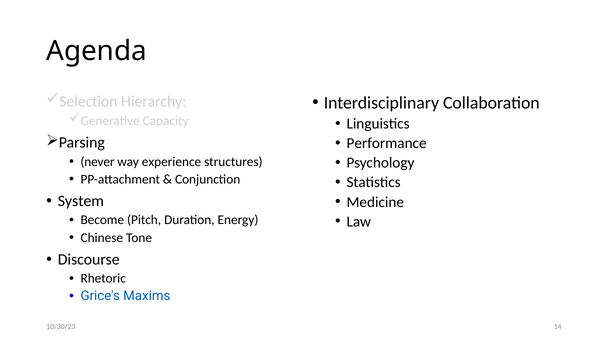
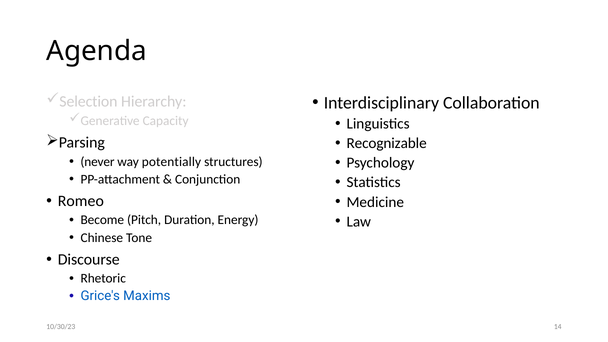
Performance: Performance -> Recognizable
experience: experience -> potentially
System: System -> Romeo
